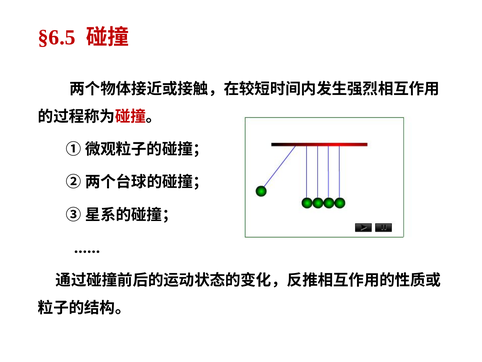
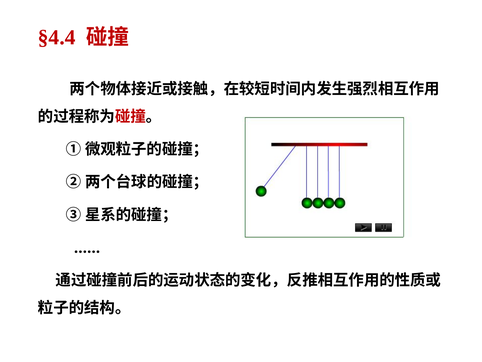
§6.5: §6.5 -> §4.4
